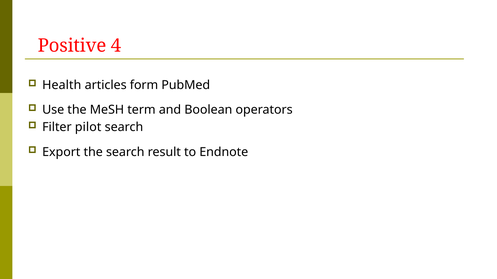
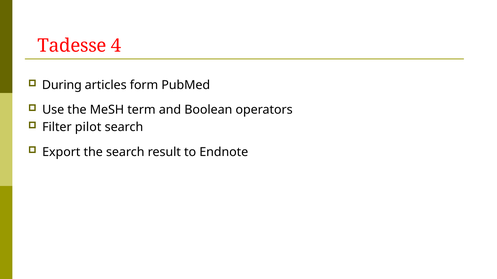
Positive: Positive -> Tadesse
Health: Health -> During
